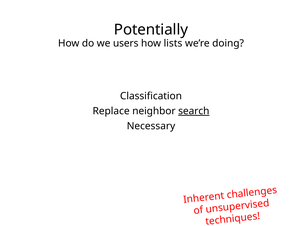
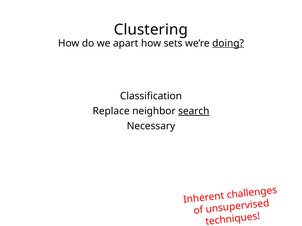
Potentially: Potentially -> Clustering
users: users -> apart
lists: lists -> sets
doing underline: none -> present
